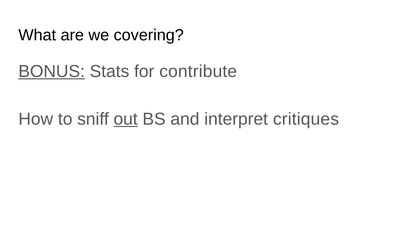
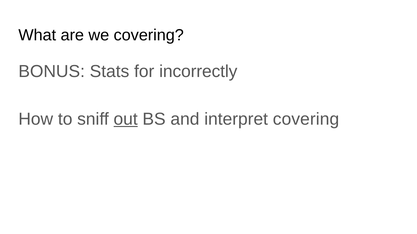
BONUS underline: present -> none
contribute: contribute -> incorrectly
interpret critiques: critiques -> covering
